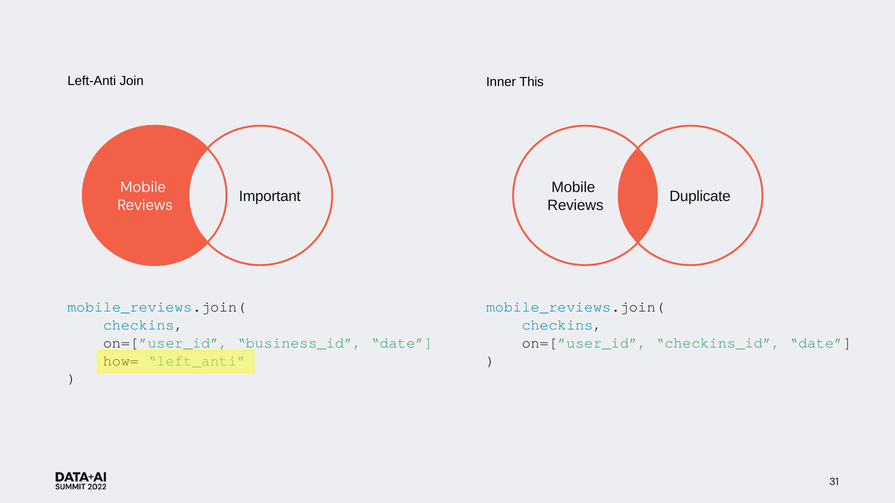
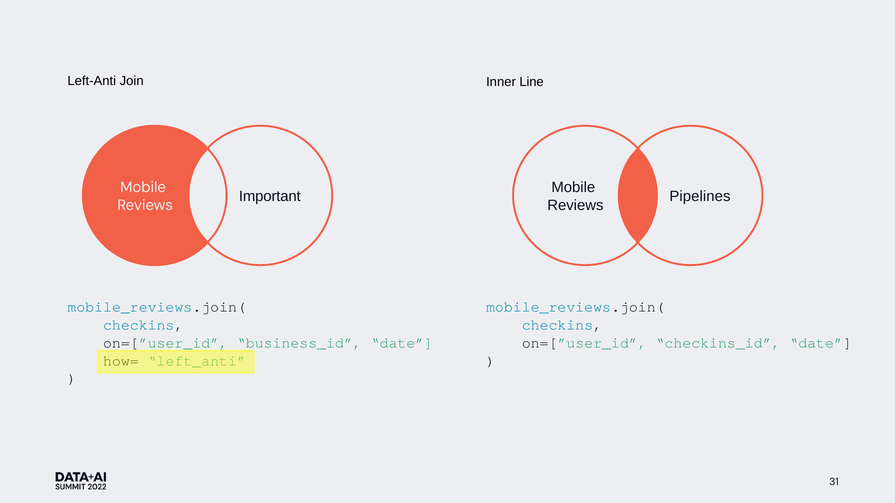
This: This -> Line
Duplicate: Duplicate -> Pipelines
